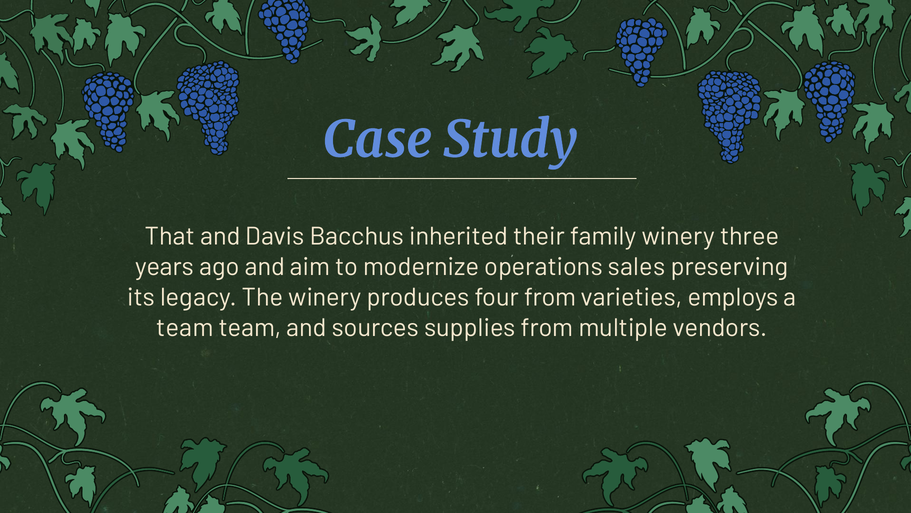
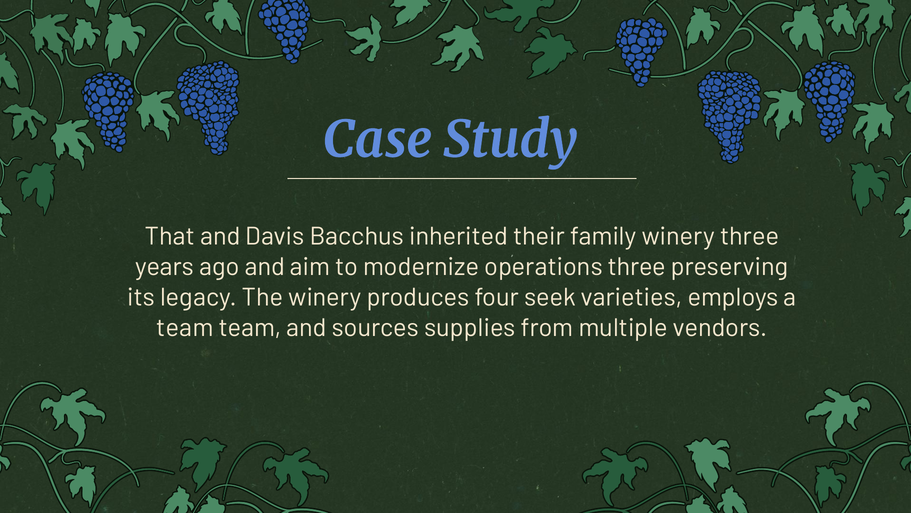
operations sales: sales -> three
four from: from -> seek
